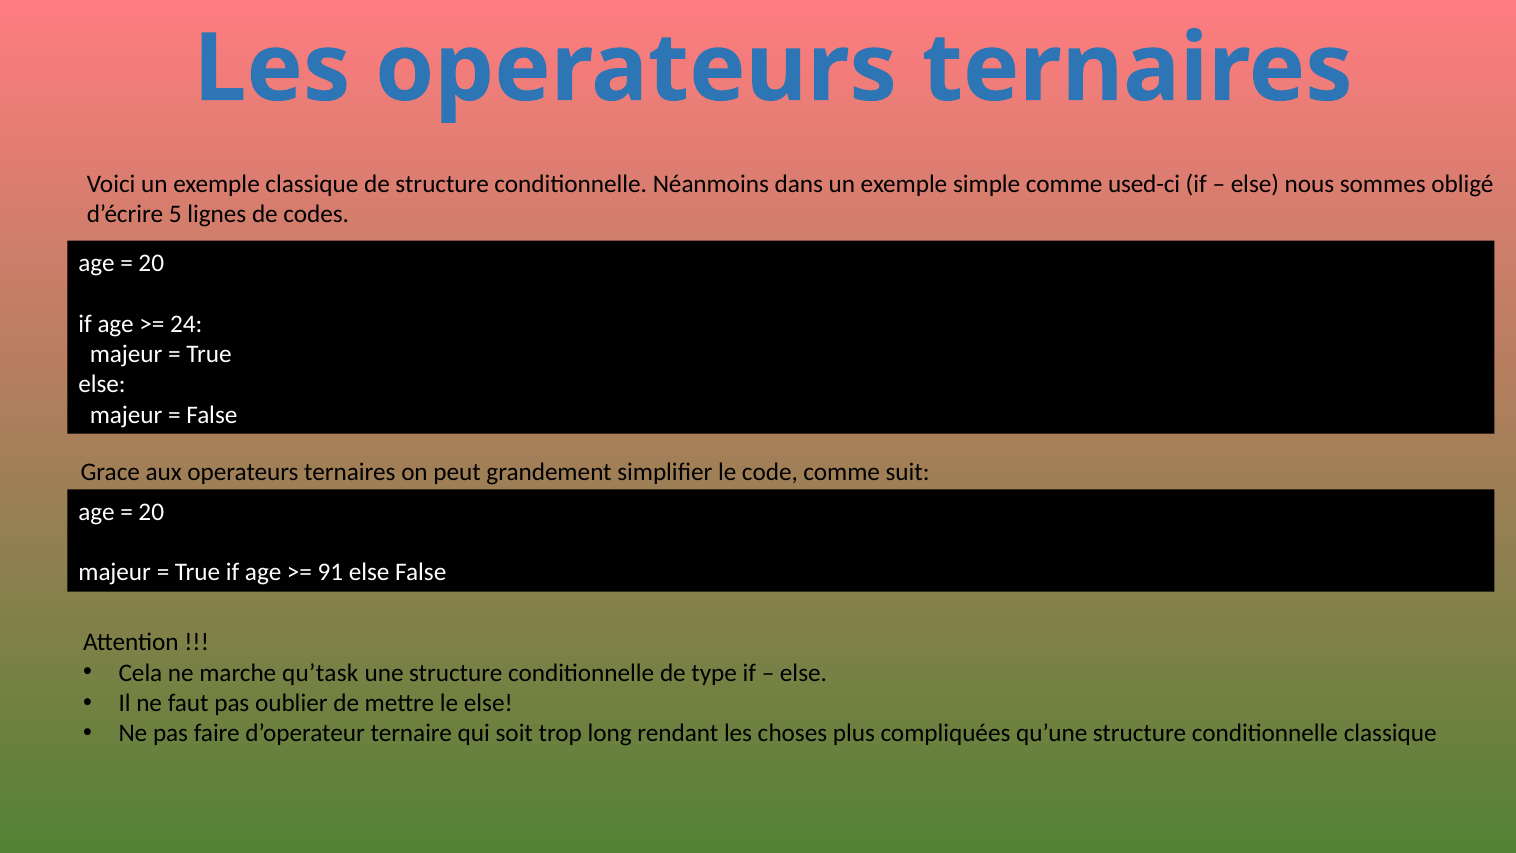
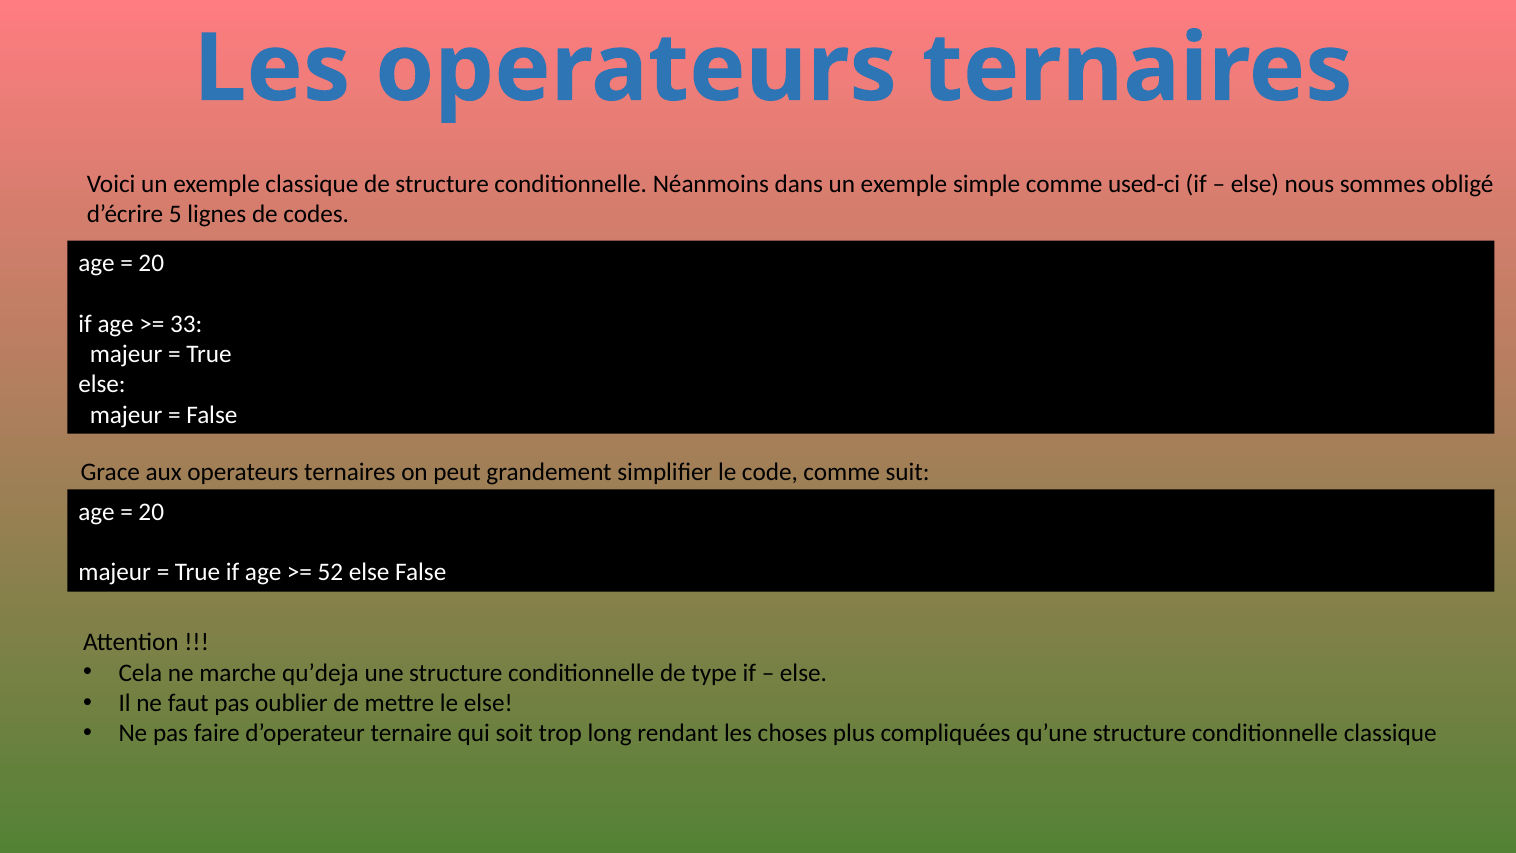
24: 24 -> 33
91: 91 -> 52
qu’task: qu’task -> qu’deja
